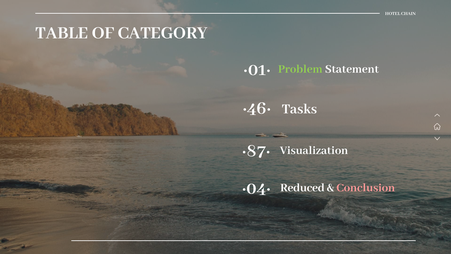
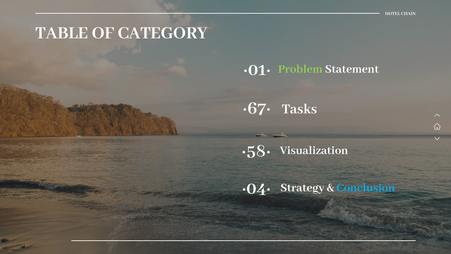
·46·: ·46· -> ·67·
·87·: ·87· -> ·58·
Reduced: Reduced -> Strategy
Conclusion colour: pink -> light blue
